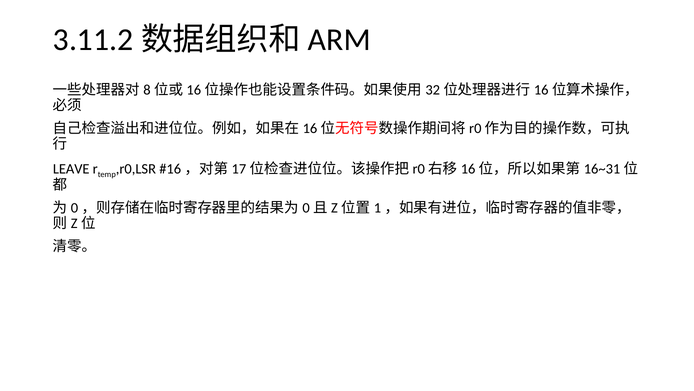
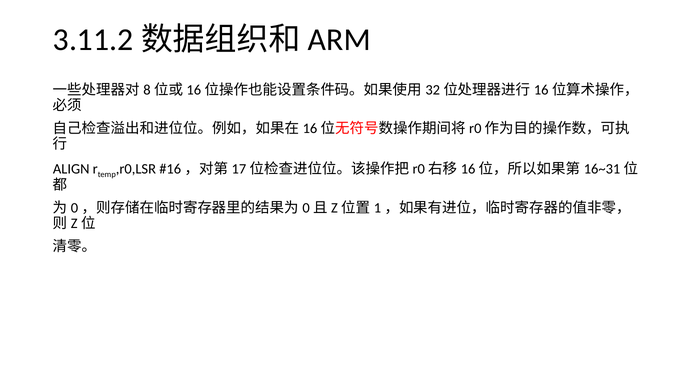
LEAVE: LEAVE -> ALIGN
